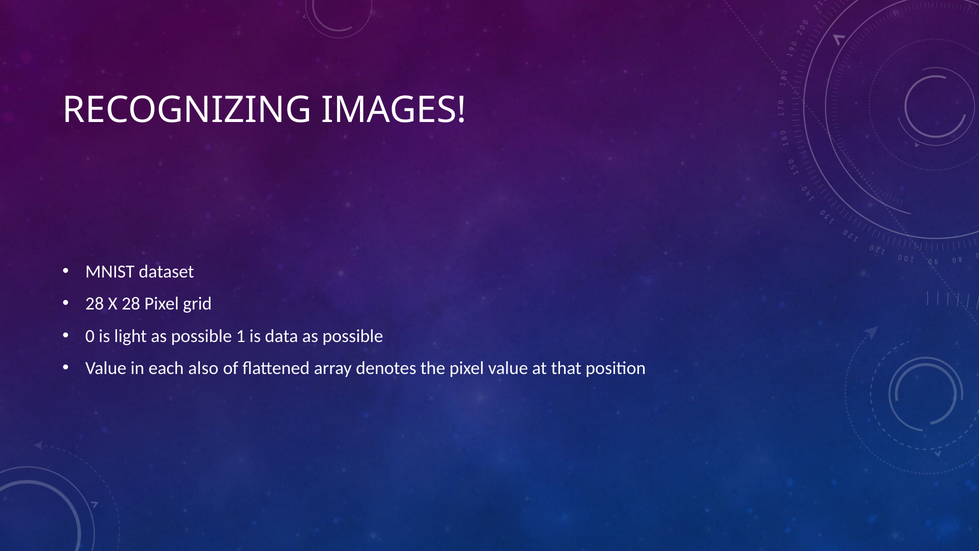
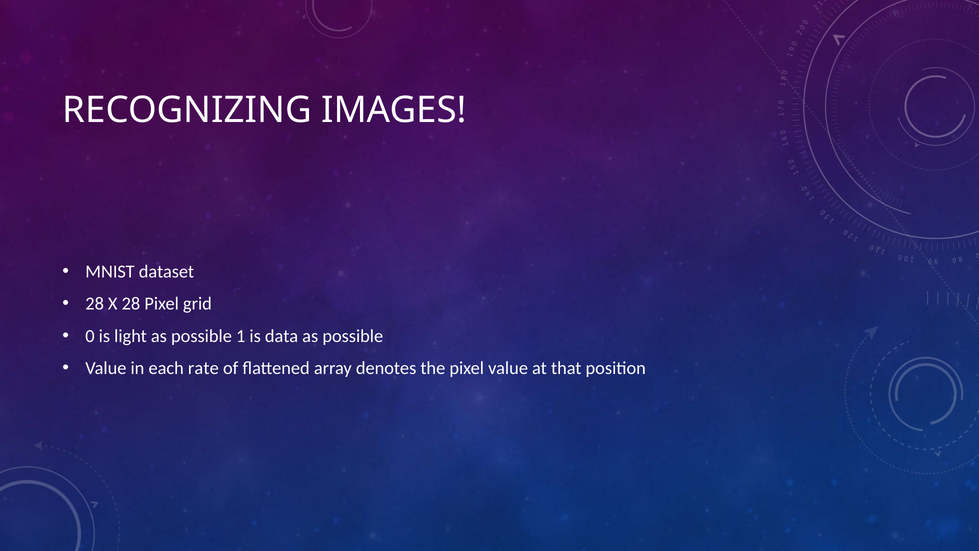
also: also -> rate
